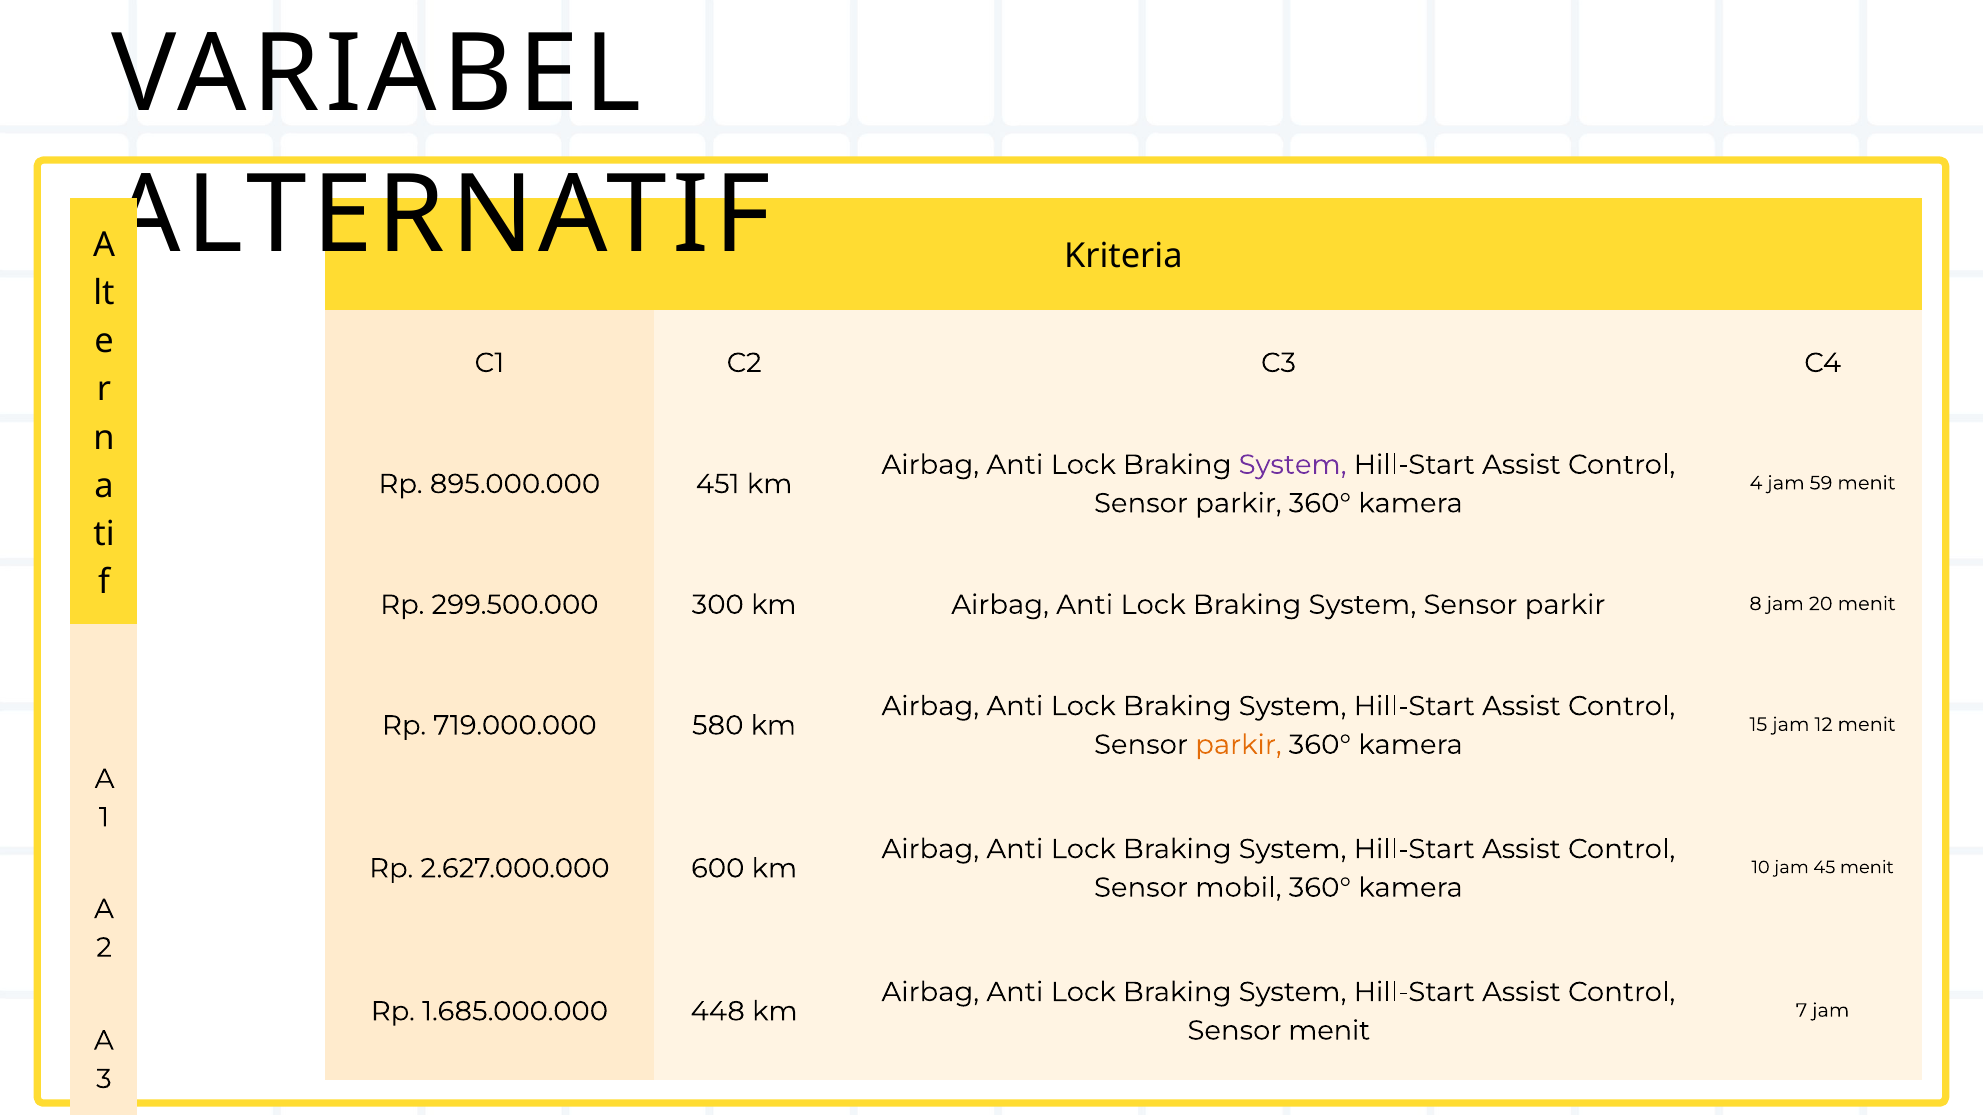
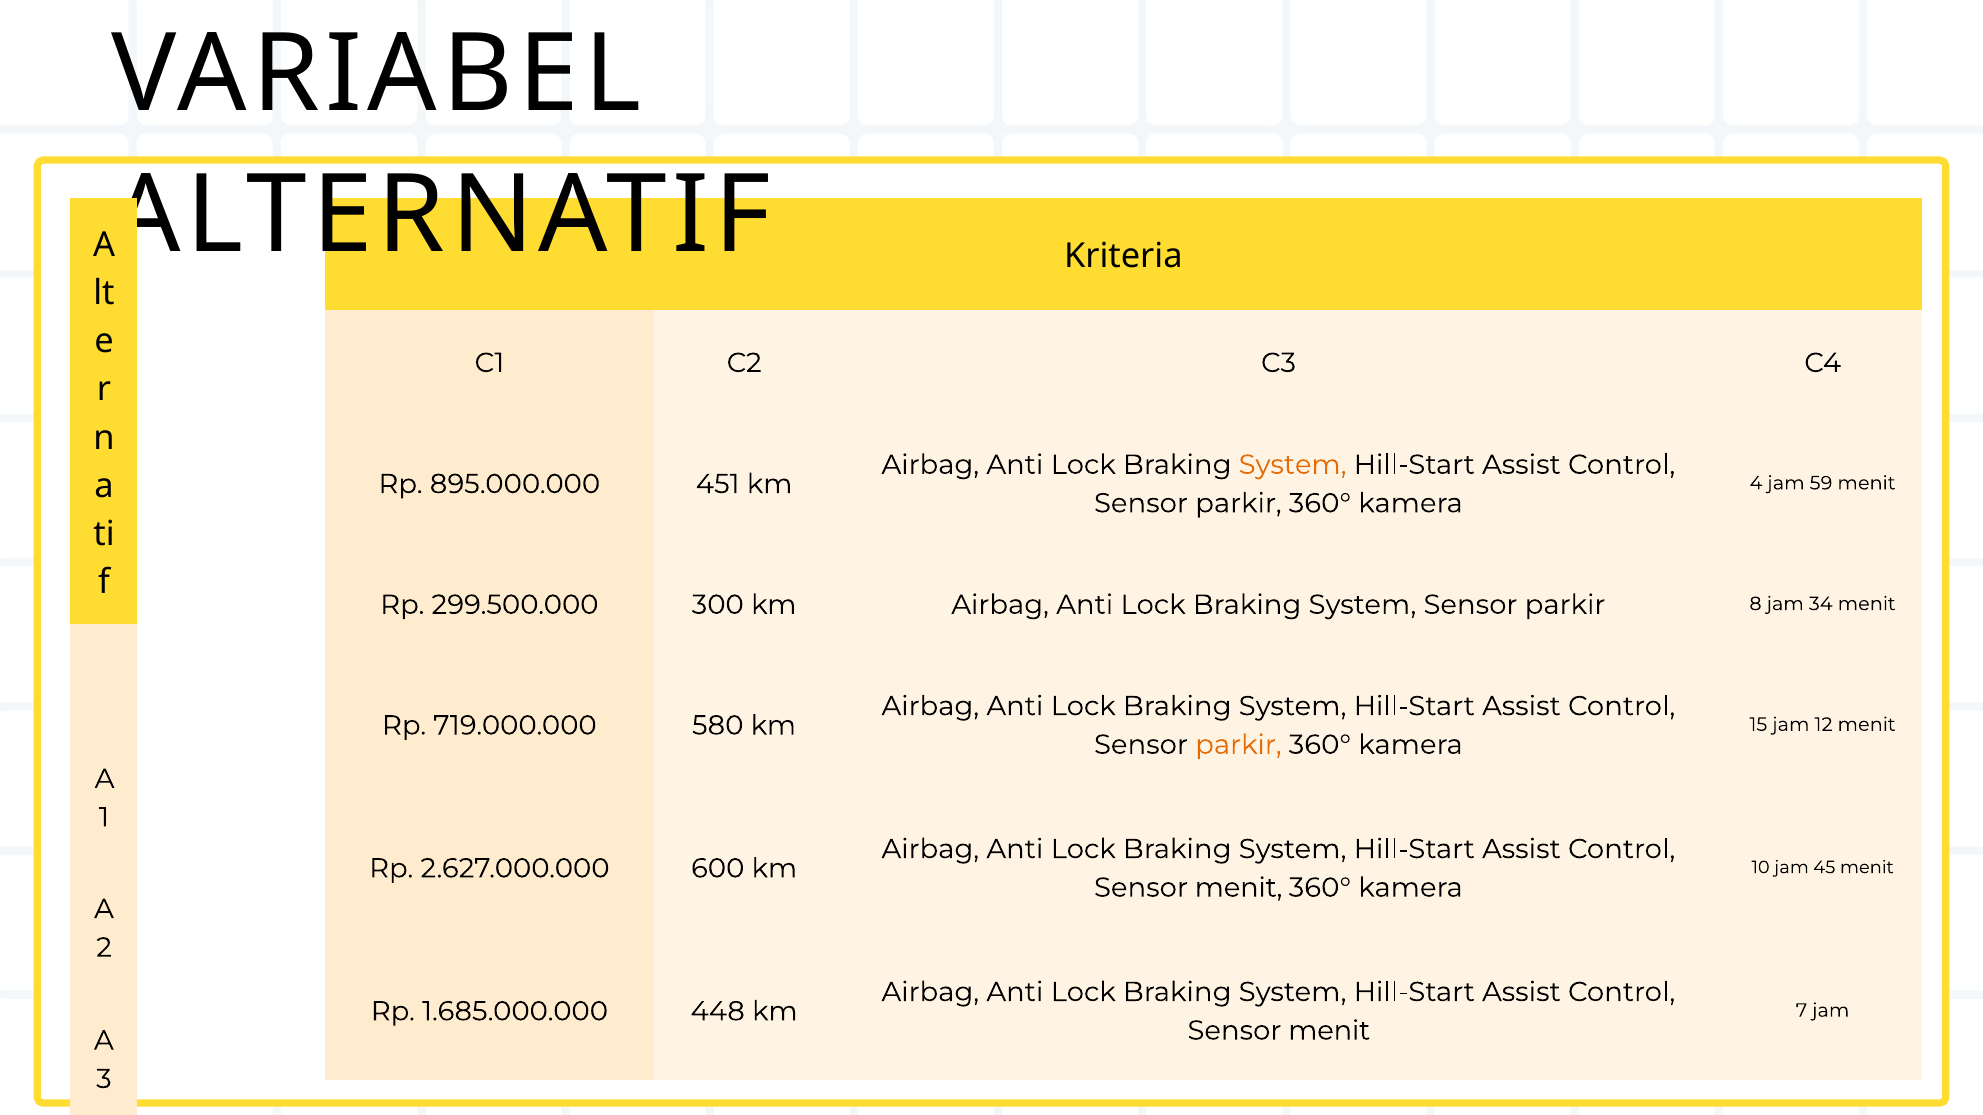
System at (1293, 465) colour: purple -> orange
20: 20 -> 34
mobil at (1238, 888): mobil -> menit
